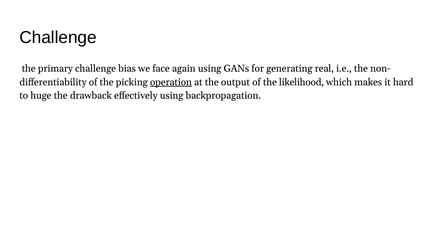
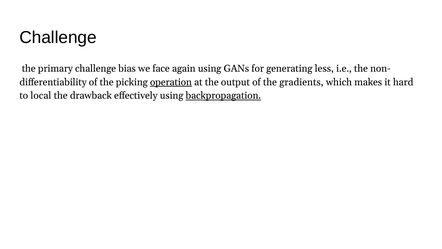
real: real -> less
likelihood: likelihood -> gradients
huge: huge -> local
backpropagation underline: none -> present
